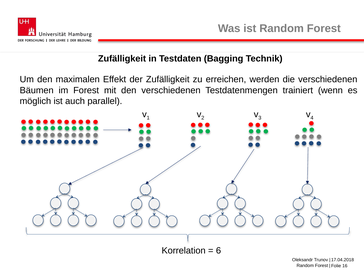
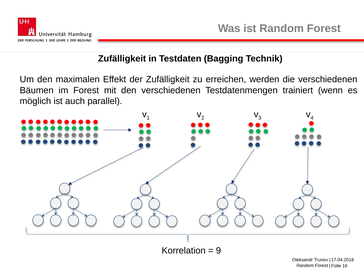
6: 6 -> 9
